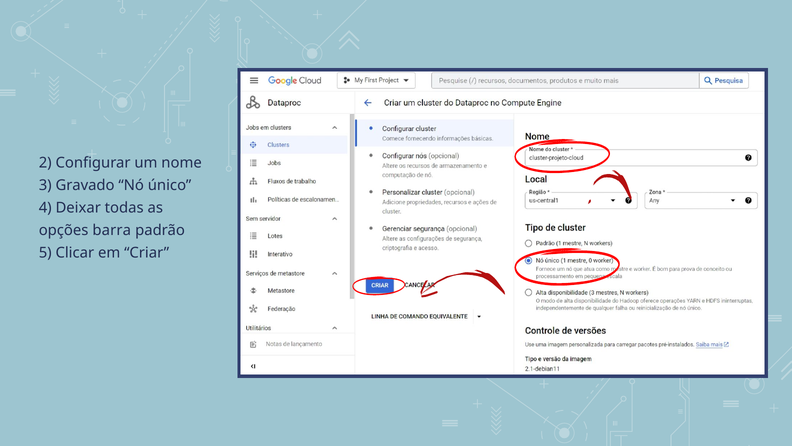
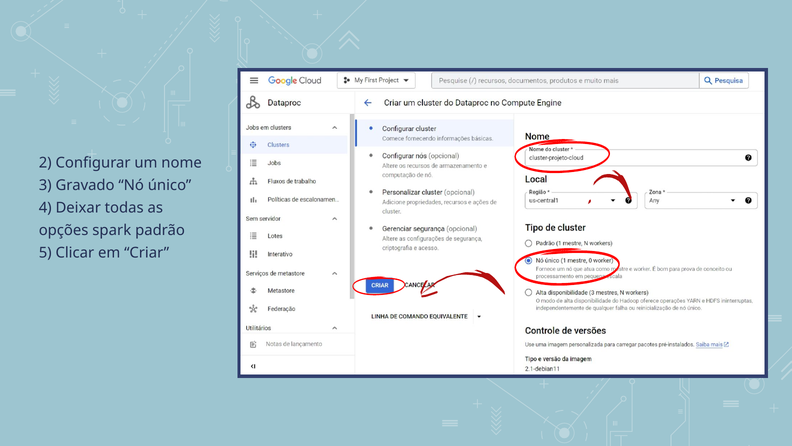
barra: barra -> spark
